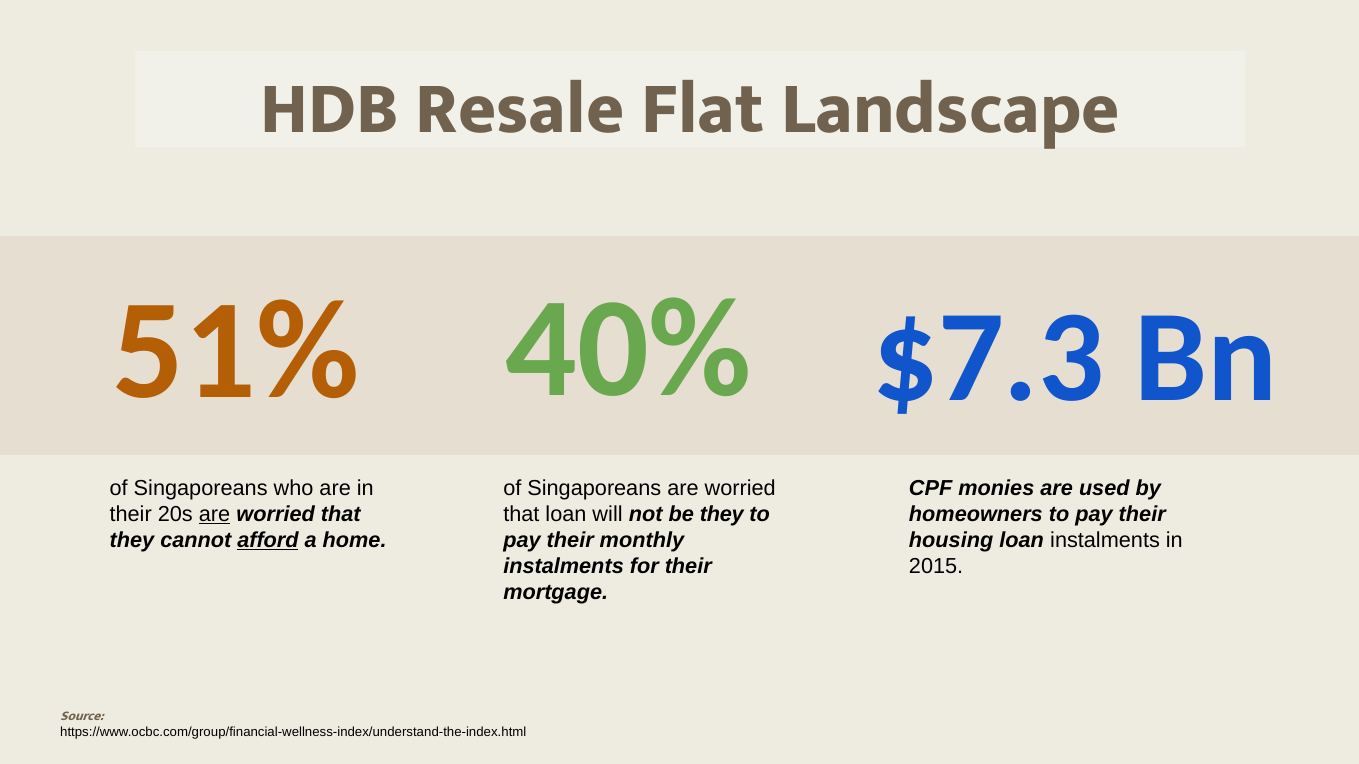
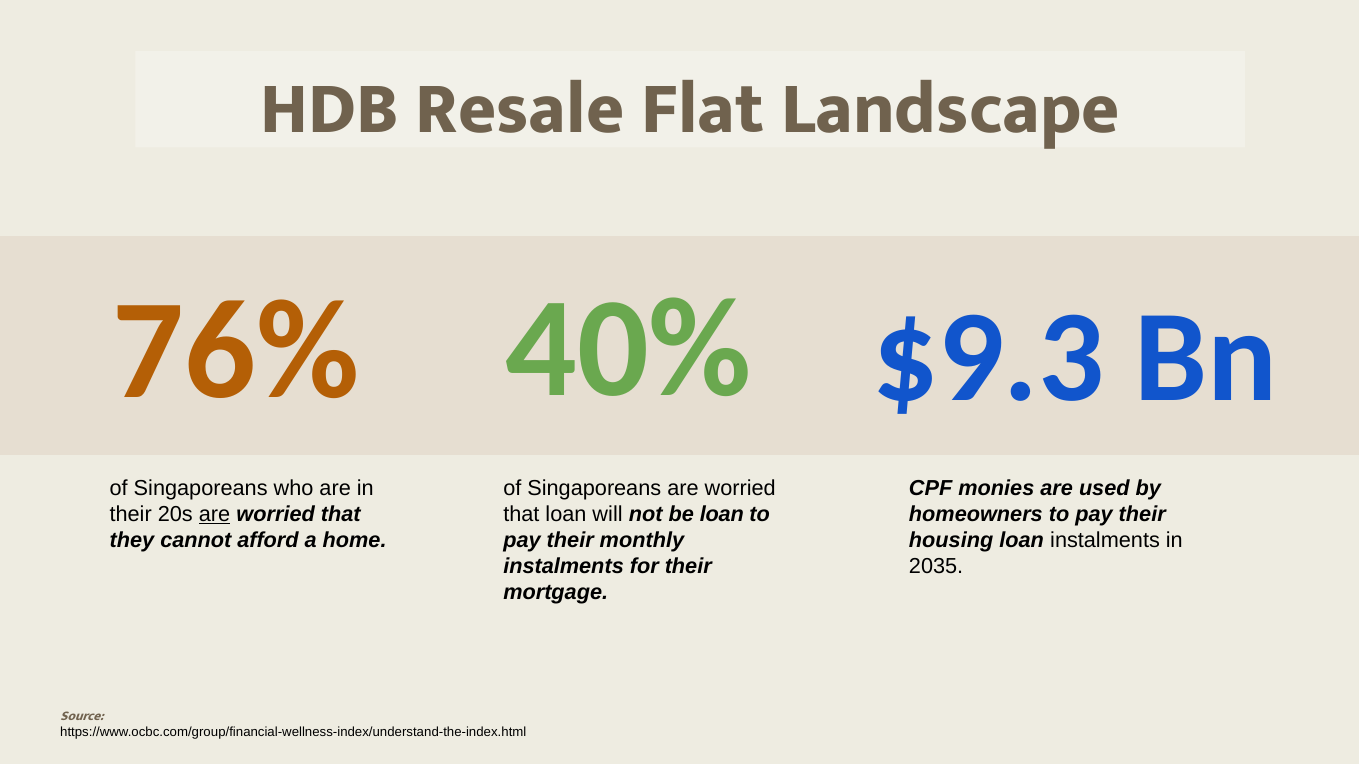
$7.3: $7.3 -> $9.3
51%: 51% -> 76%
be they: they -> loan
afford underline: present -> none
2015: 2015 -> 2035
